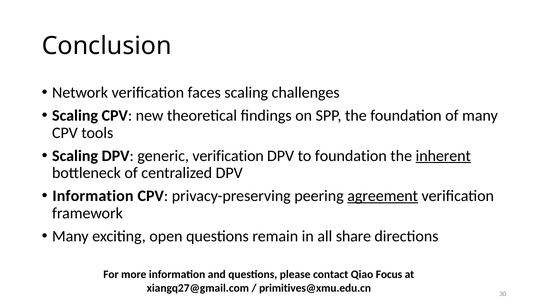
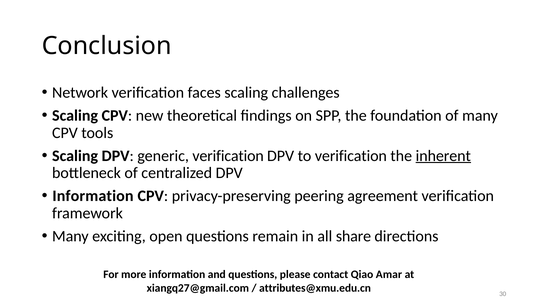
to foundation: foundation -> verification
agreement underline: present -> none
Focus: Focus -> Amar
primitives@xmu.edu.cn: primitives@xmu.edu.cn -> attributes@xmu.edu.cn
